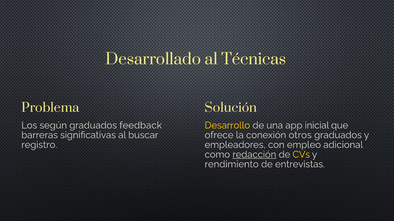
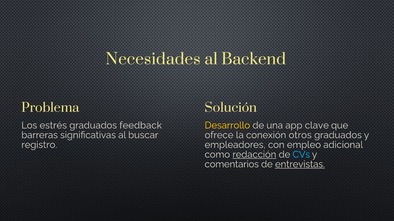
Desarrollado: Desarrollado -> Necesidades
Técnicas: Técnicas -> Backend
según: según -> estrés
inicial: inicial -> clave
CVs colour: yellow -> light blue
rendimiento: rendimiento -> comentarios
entrevistas underline: none -> present
